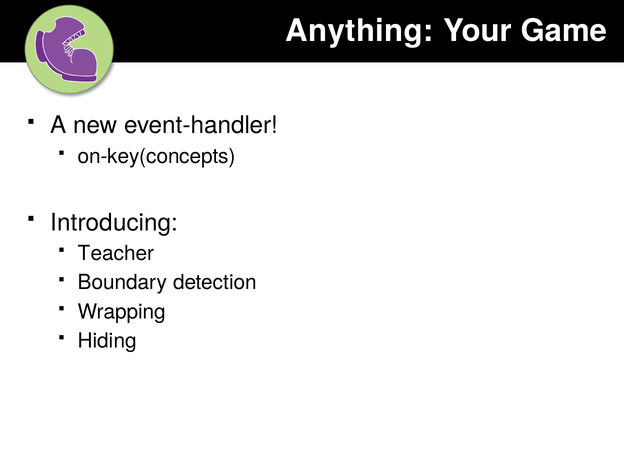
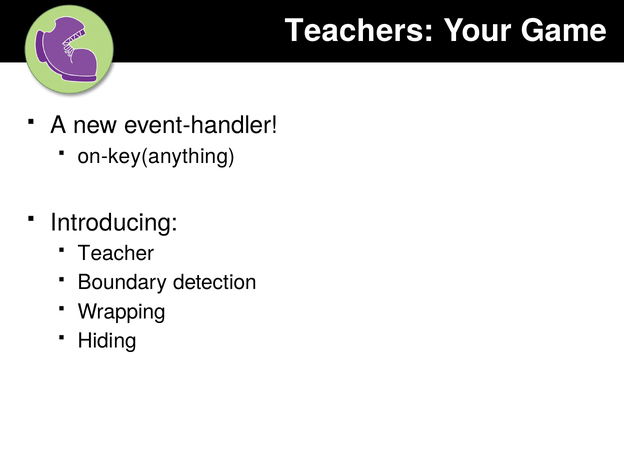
Anything: Anything -> Teachers
on-key(concepts: on-key(concepts -> on-key(anything
